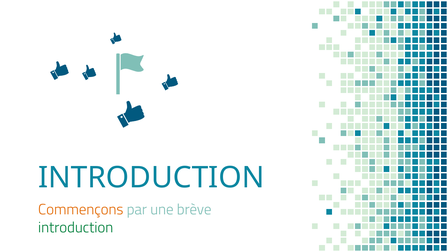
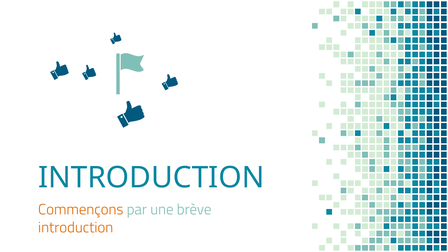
introduction at (76, 228) colour: green -> orange
